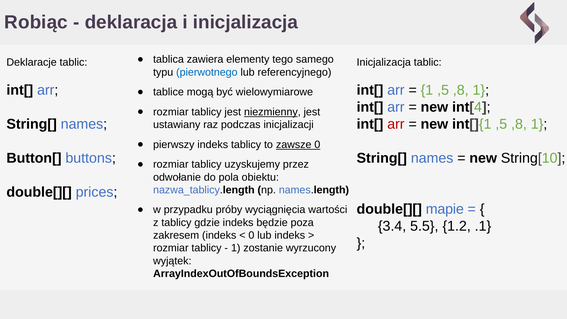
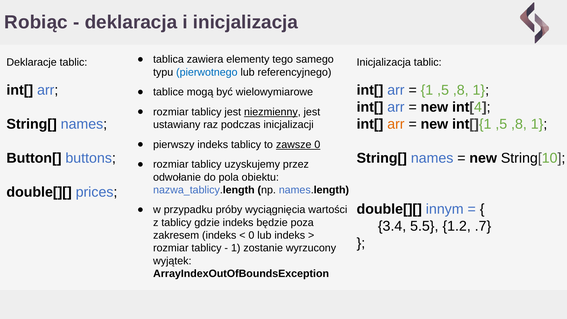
arr at (396, 124) colour: red -> orange
mapie: mapie -> innym
.1: .1 -> .7
